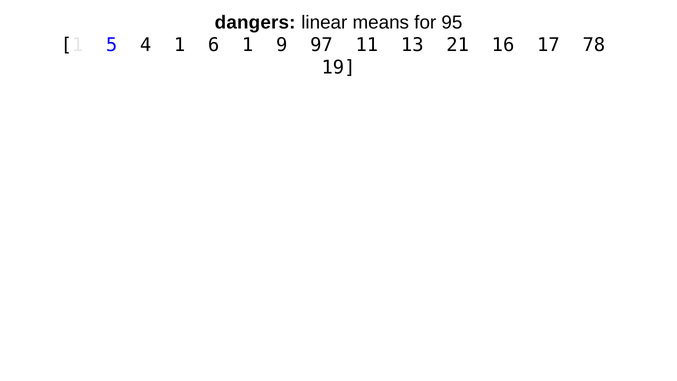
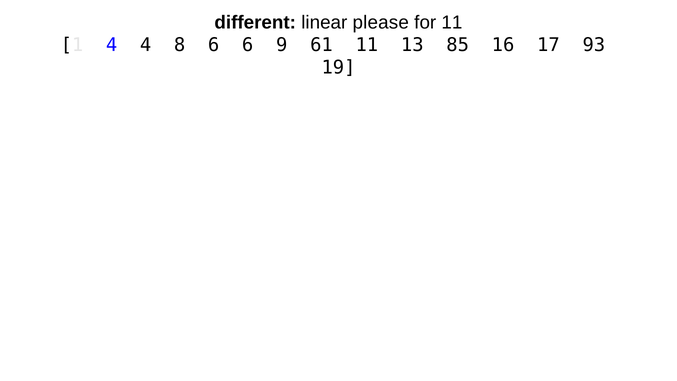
dangers: dangers -> different
means: means -> please
for 95: 95 -> 11
1 5: 5 -> 4
4 1: 1 -> 8
6 1: 1 -> 6
97: 97 -> 61
21: 21 -> 85
78: 78 -> 93
